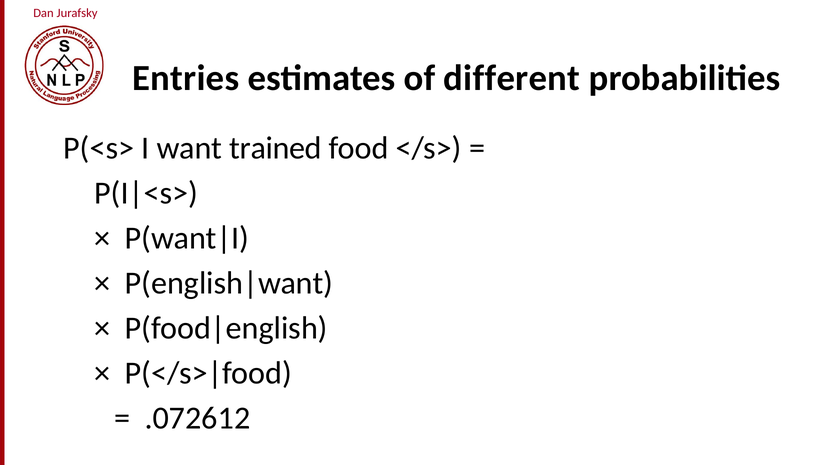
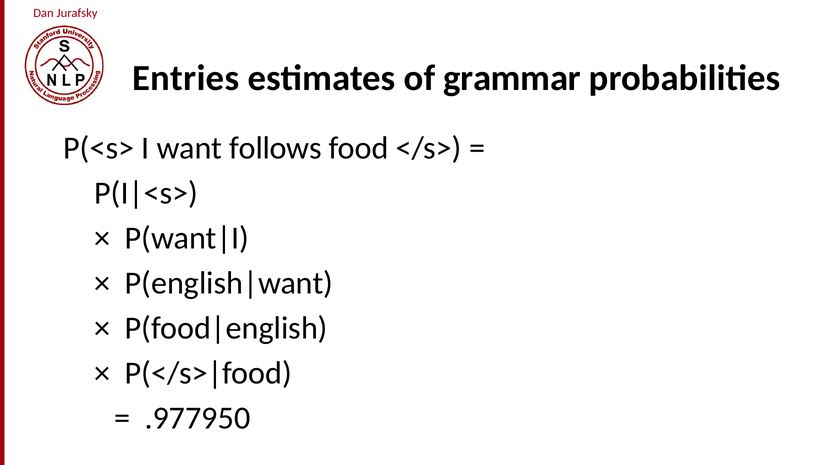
different: different -> grammar
trained: trained -> follows
.072612: .072612 -> .977950
